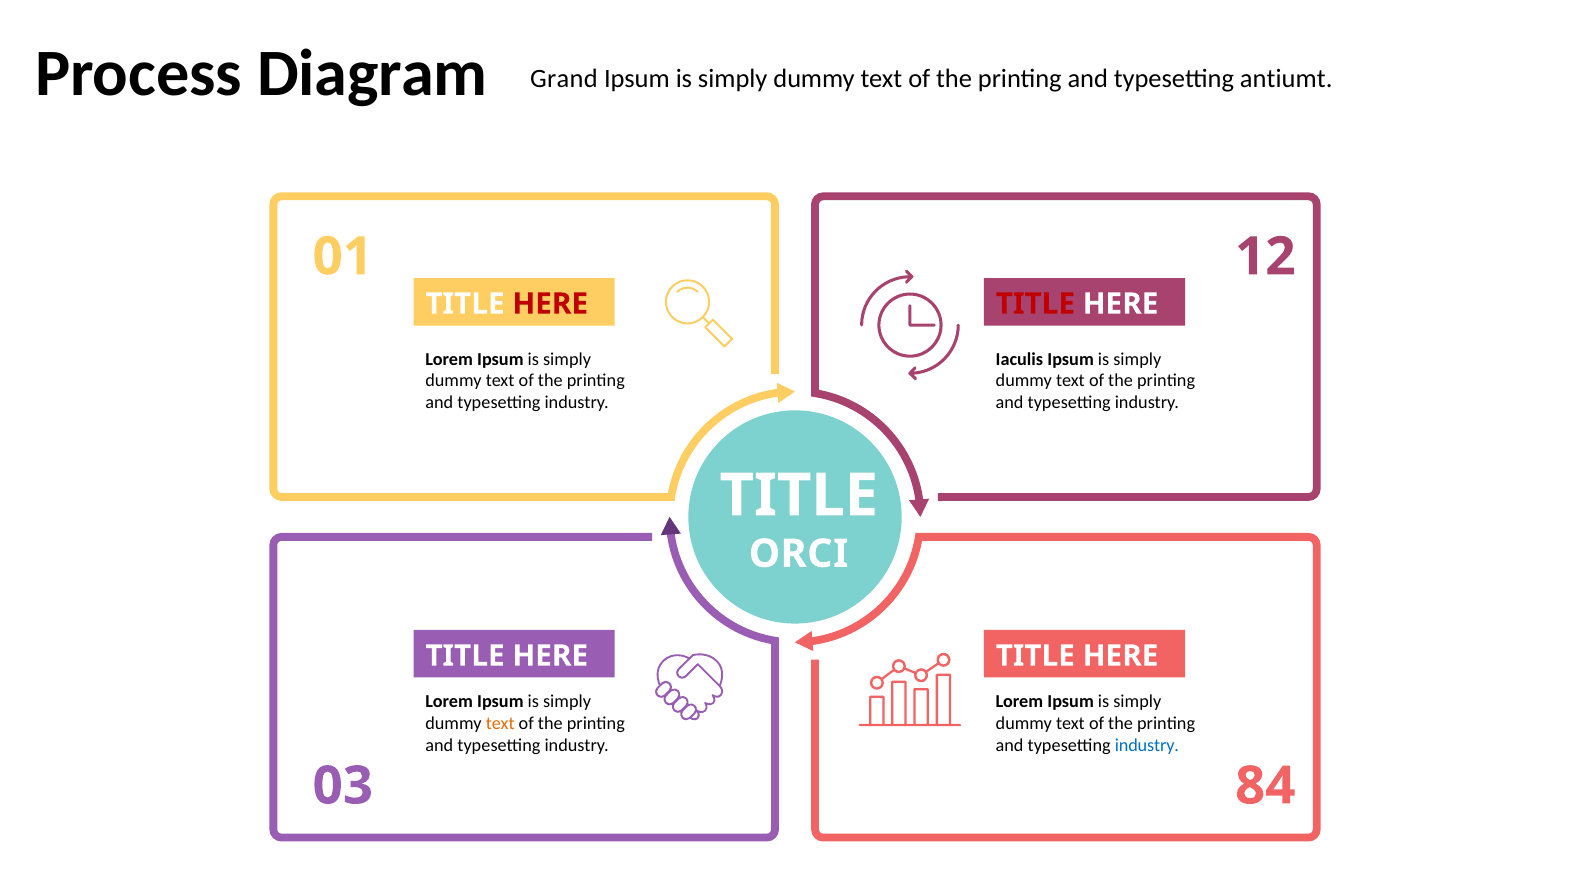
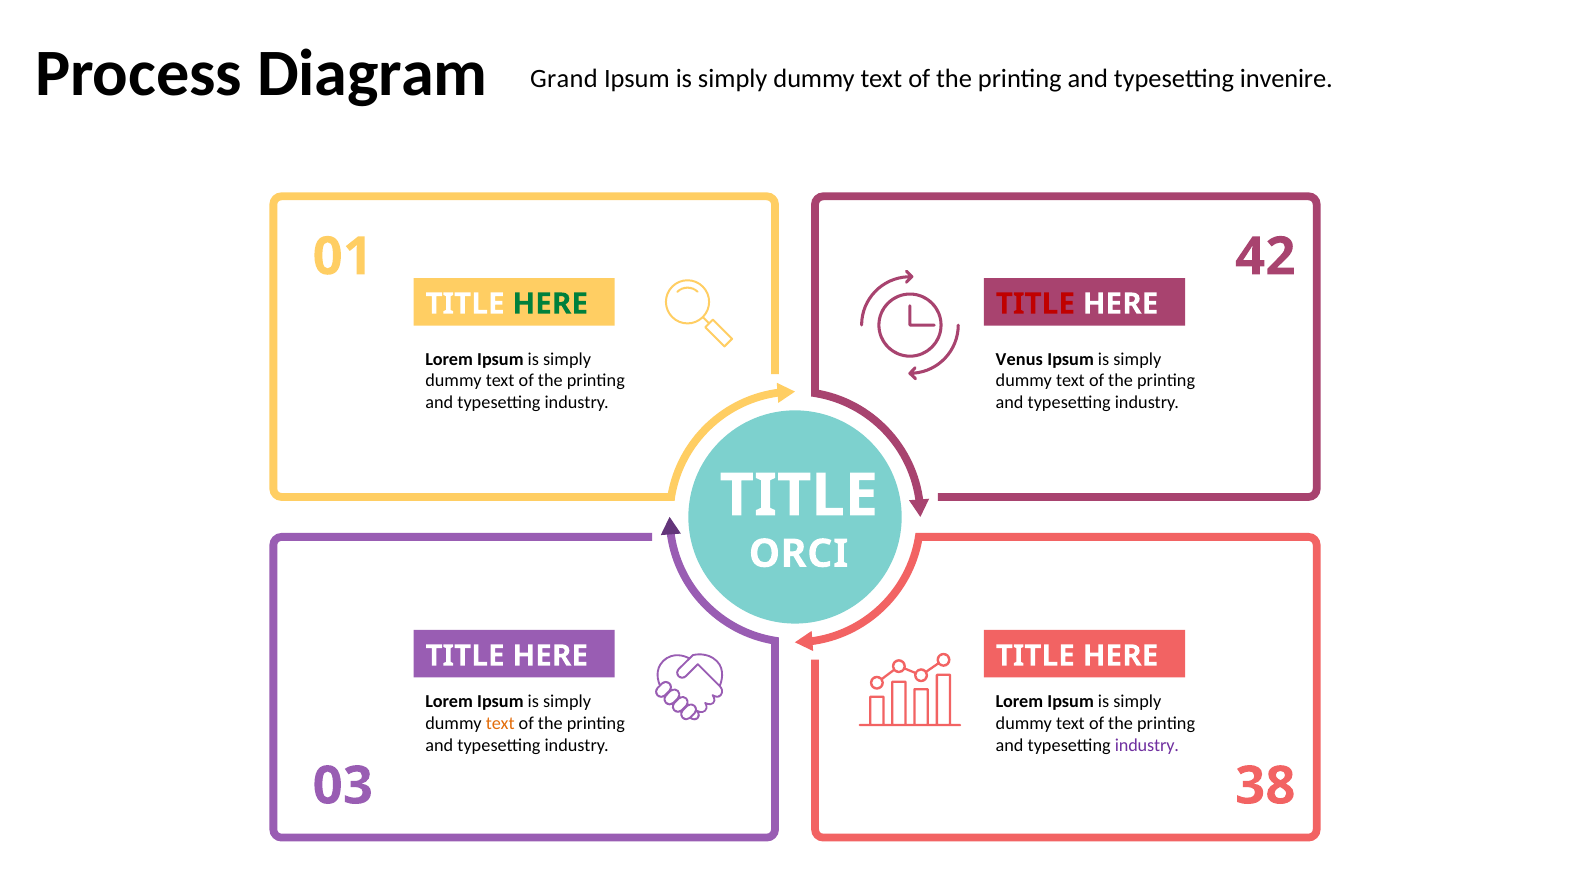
antiumt: antiumt -> invenire
12: 12 -> 42
HERE at (550, 304) colour: red -> green
Iaculis: Iaculis -> Venus
industry at (1147, 745) colour: blue -> purple
84: 84 -> 38
